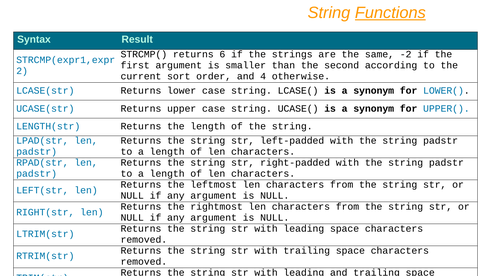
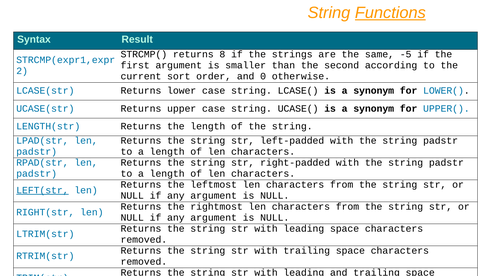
6: 6 -> 8
-2: -2 -> -5
4: 4 -> 0
LEFT(str underline: none -> present
